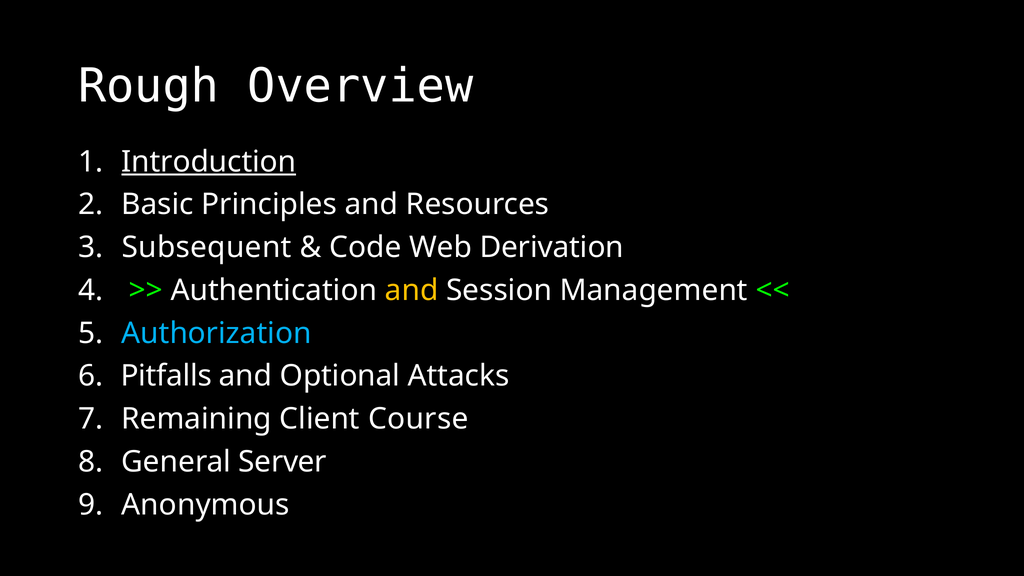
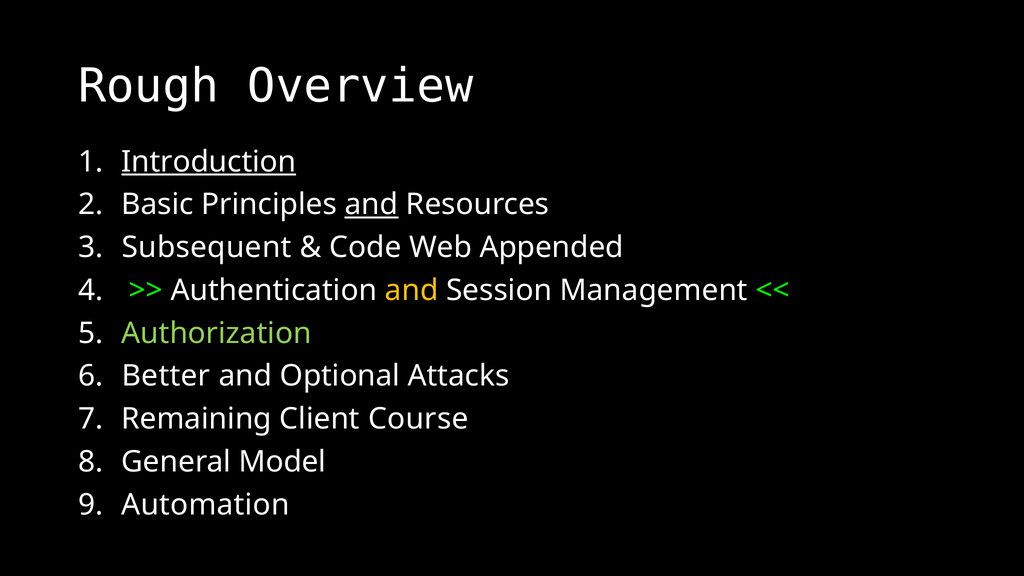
and at (371, 205) underline: none -> present
Derivation: Derivation -> Appended
Authorization colour: light blue -> light green
Pitfalls: Pitfalls -> Better
Server: Server -> Model
Anonymous: Anonymous -> Automation
